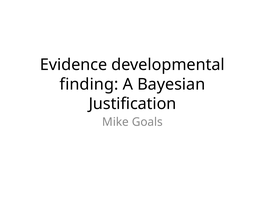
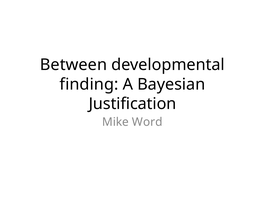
Evidence: Evidence -> Between
Goals: Goals -> Word
